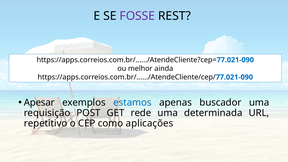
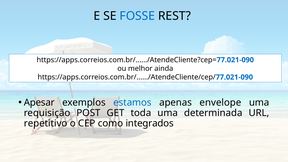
FOSSE colour: purple -> blue
buscador: buscador -> envelope
rede: rede -> toda
aplicações: aplicações -> integrados
